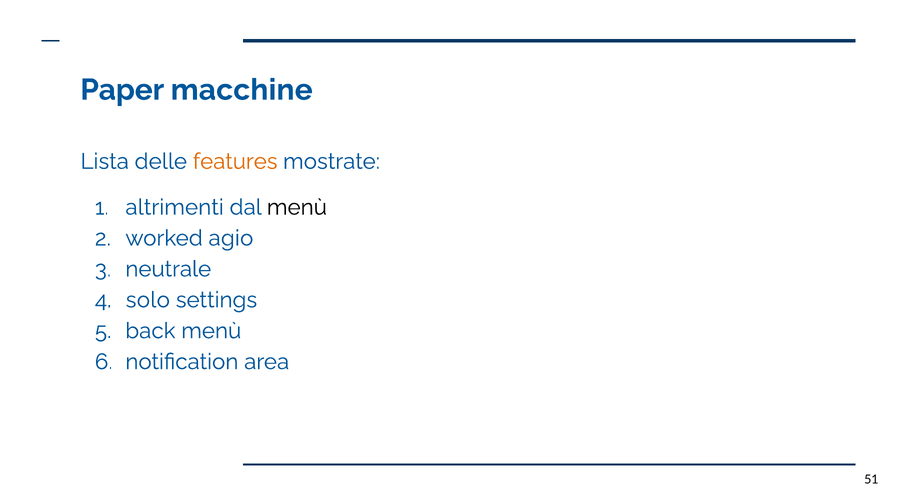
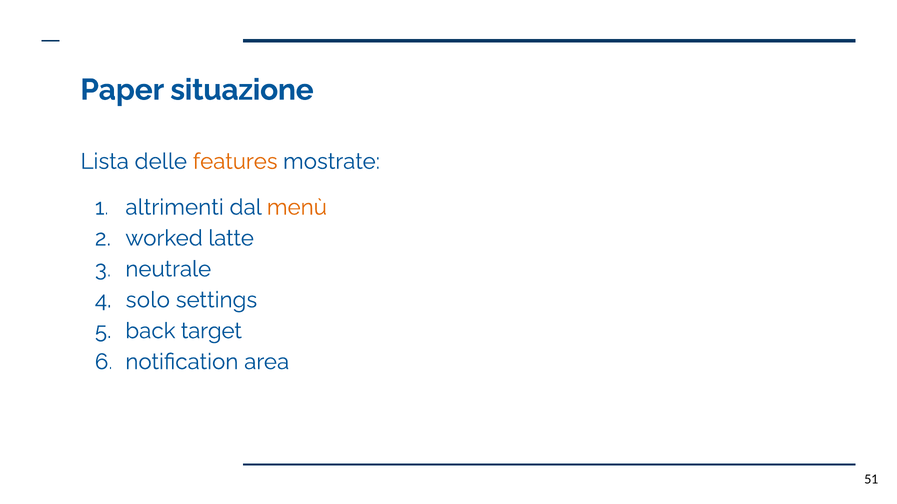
macchine: macchine -> situazione
menù at (297, 207) colour: black -> orange
agio: agio -> latte
back menù: menù -> target
